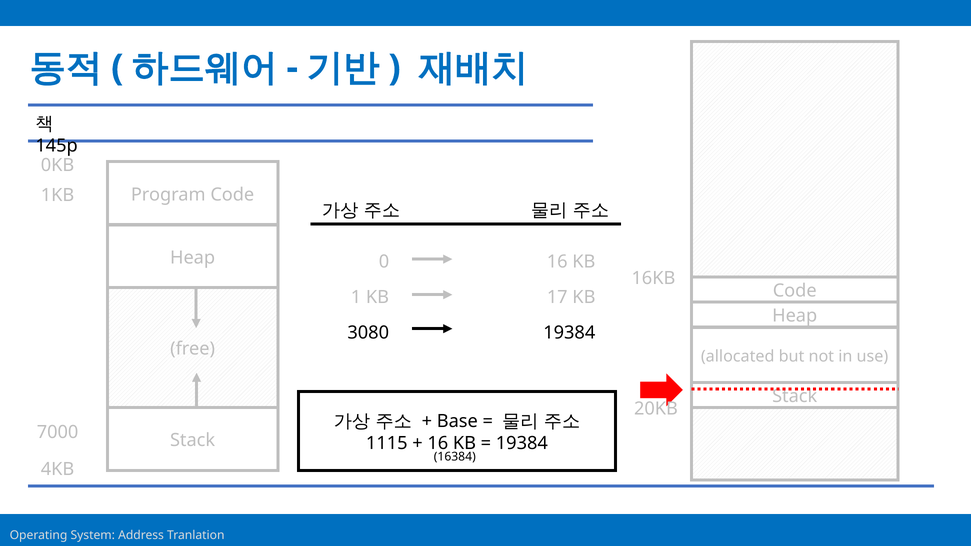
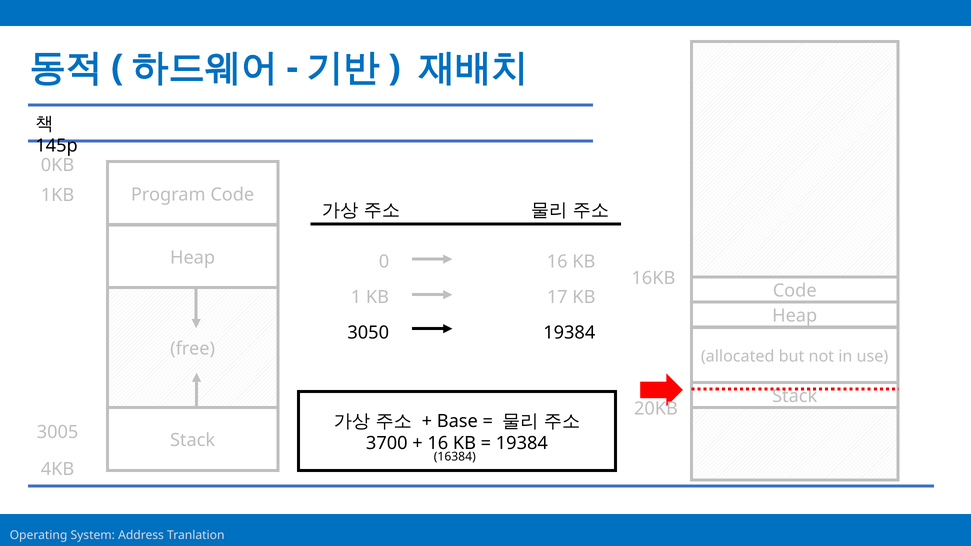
3080: 3080 -> 3050
7000: 7000 -> 3005
1115: 1115 -> 3700
